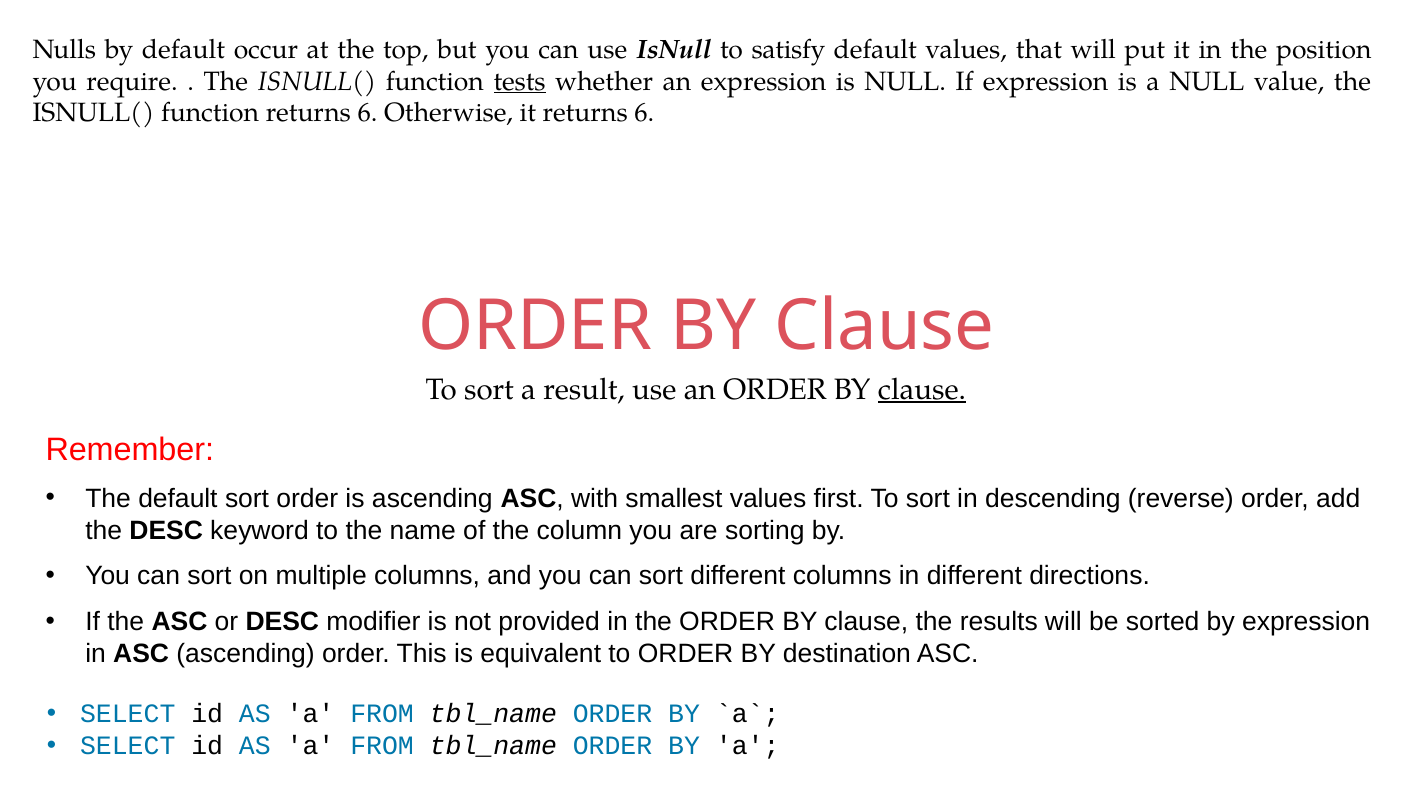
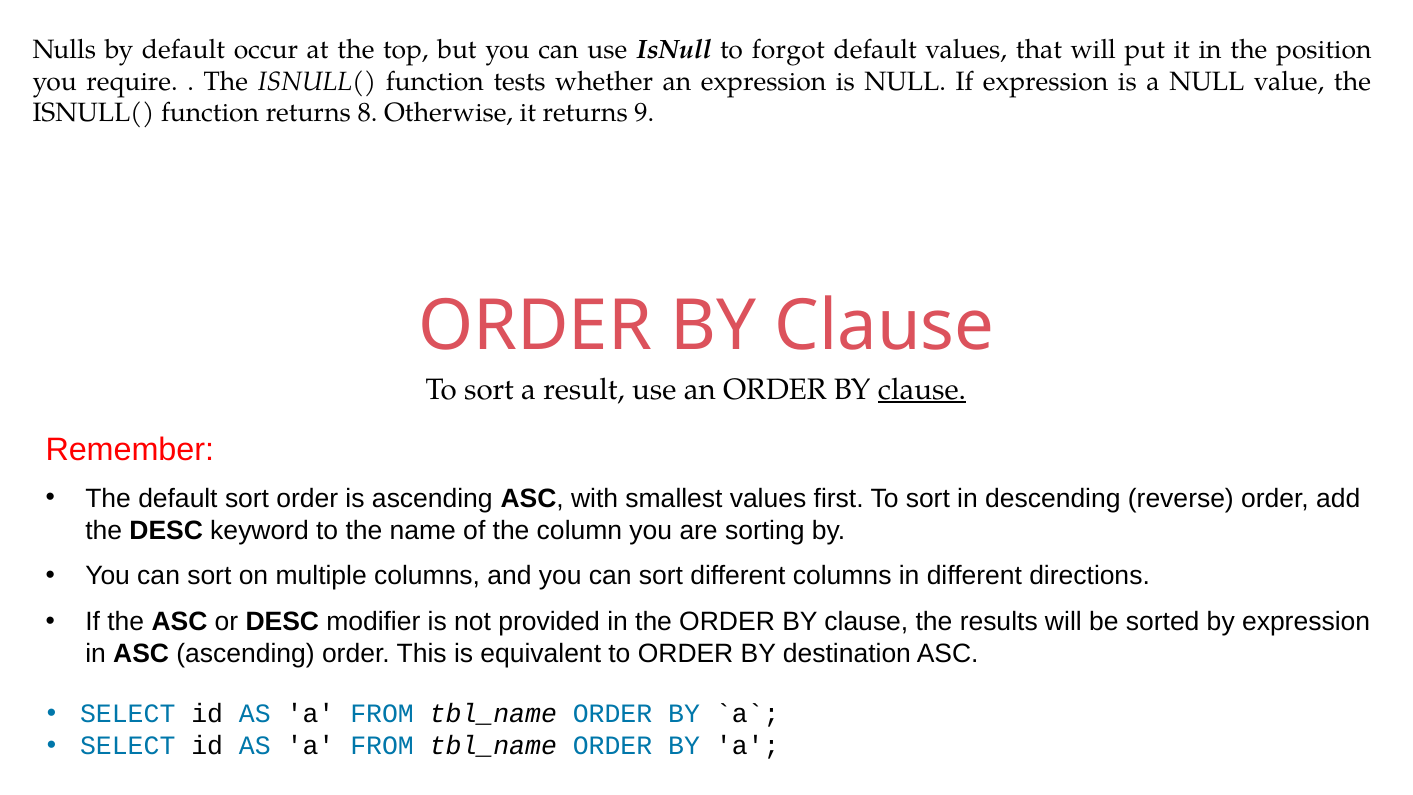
satisfy: satisfy -> forgot
tests underline: present -> none
function returns 6: 6 -> 8
it returns 6: 6 -> 9
